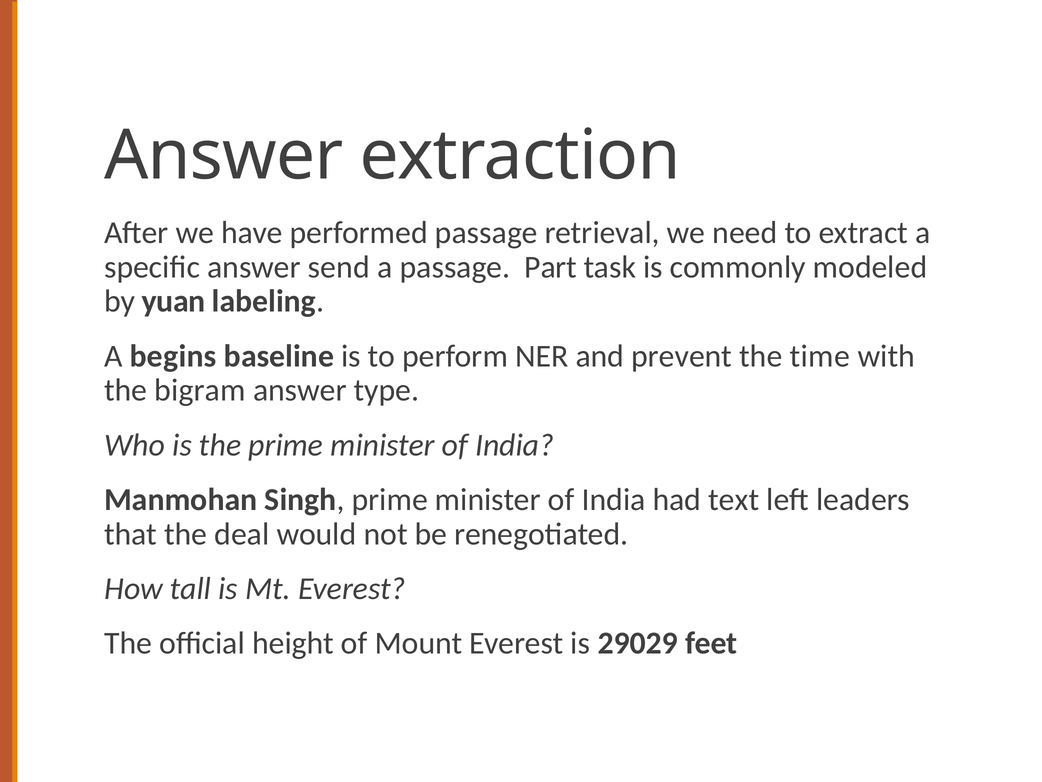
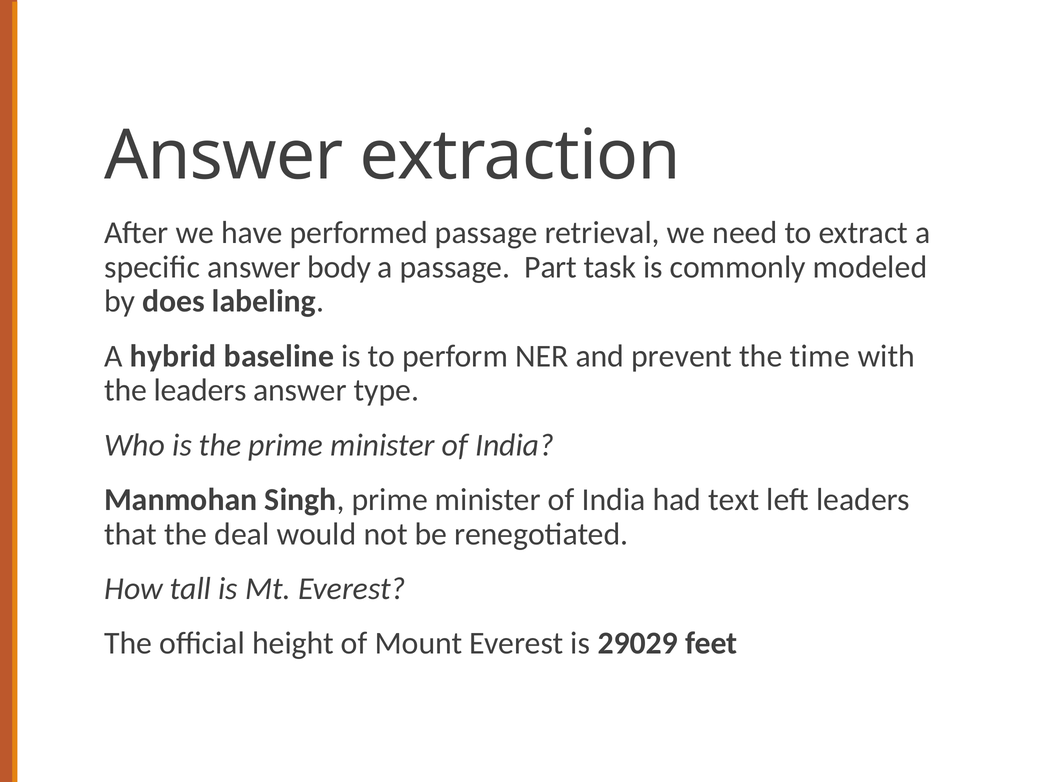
send: send -> body
yuan: yuan -> does
begins: begins -> hybrid
the bigram: bigram -> leaders
